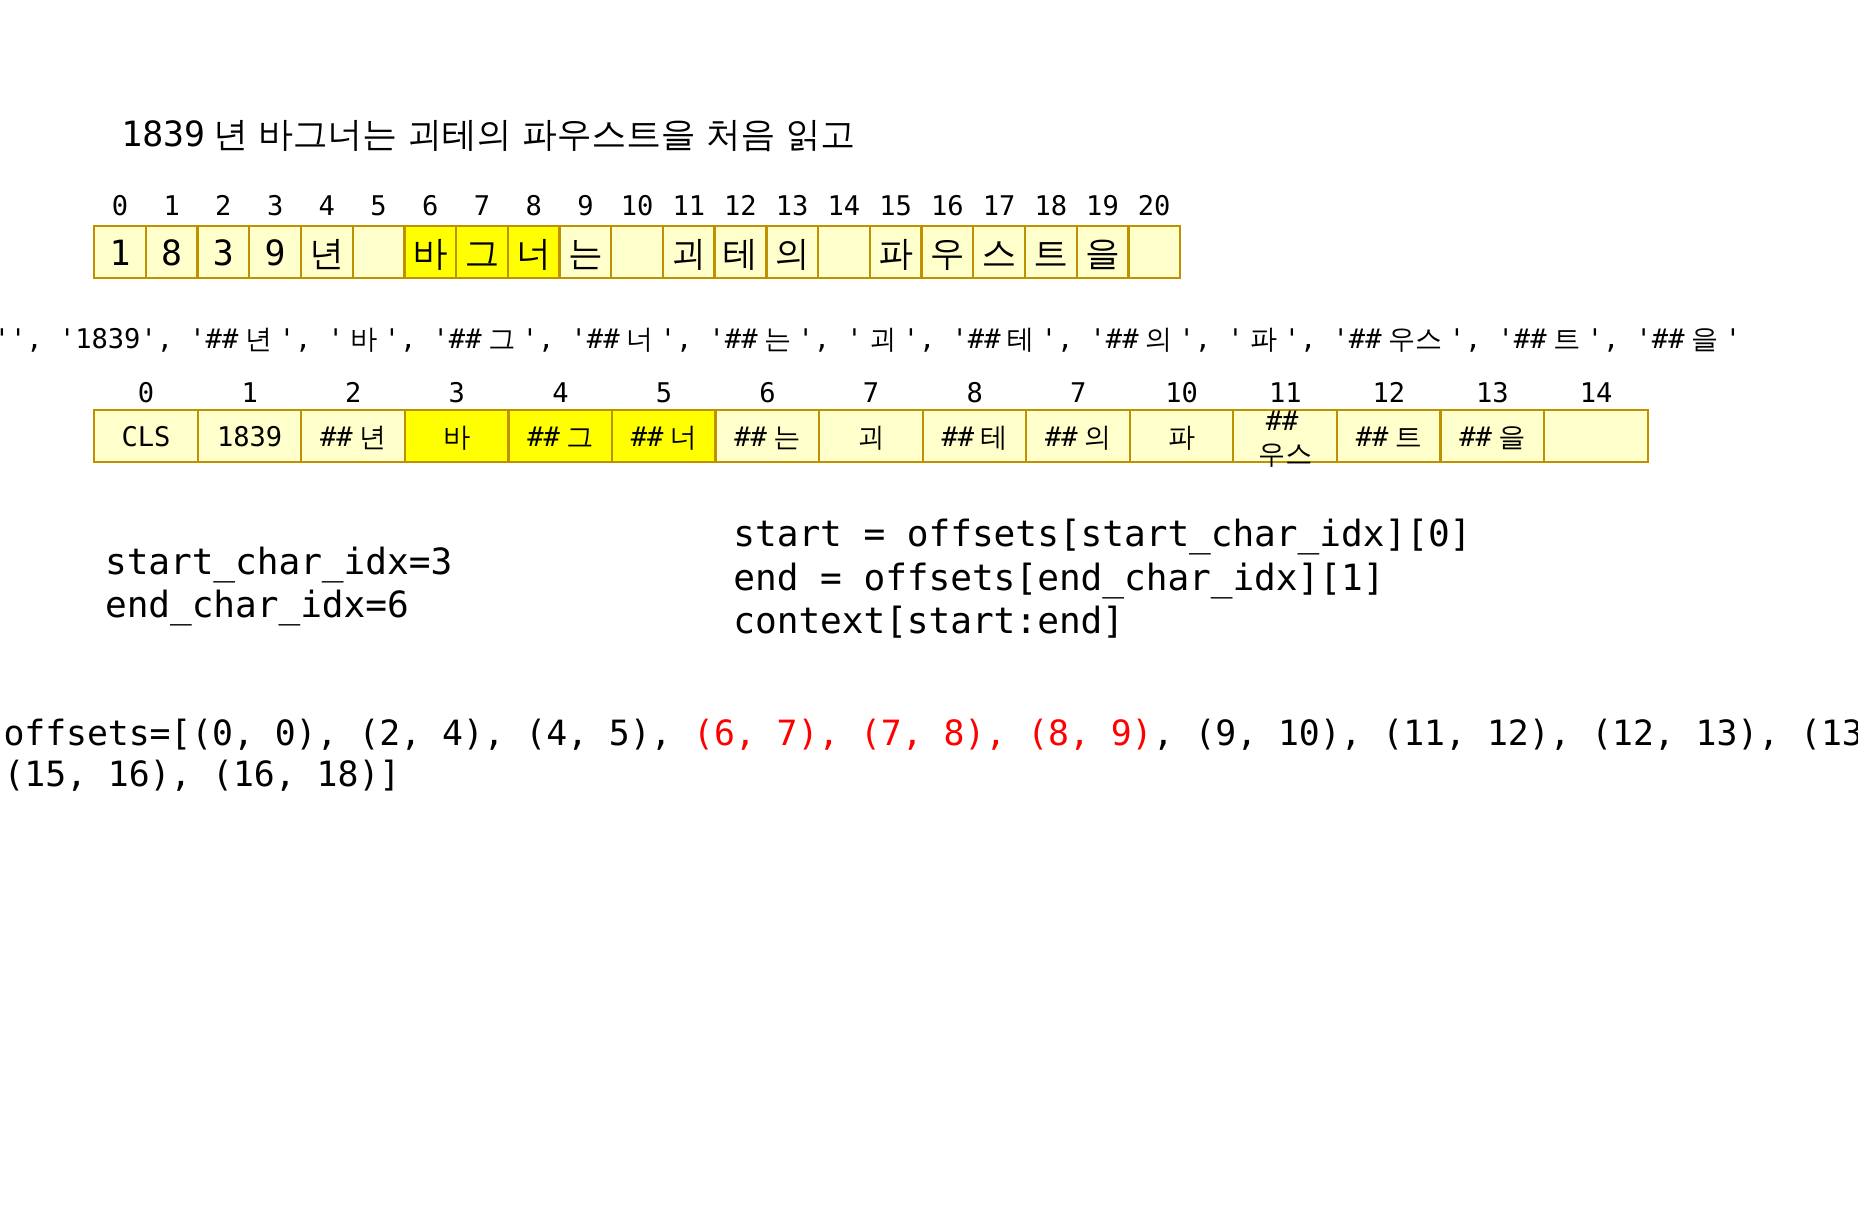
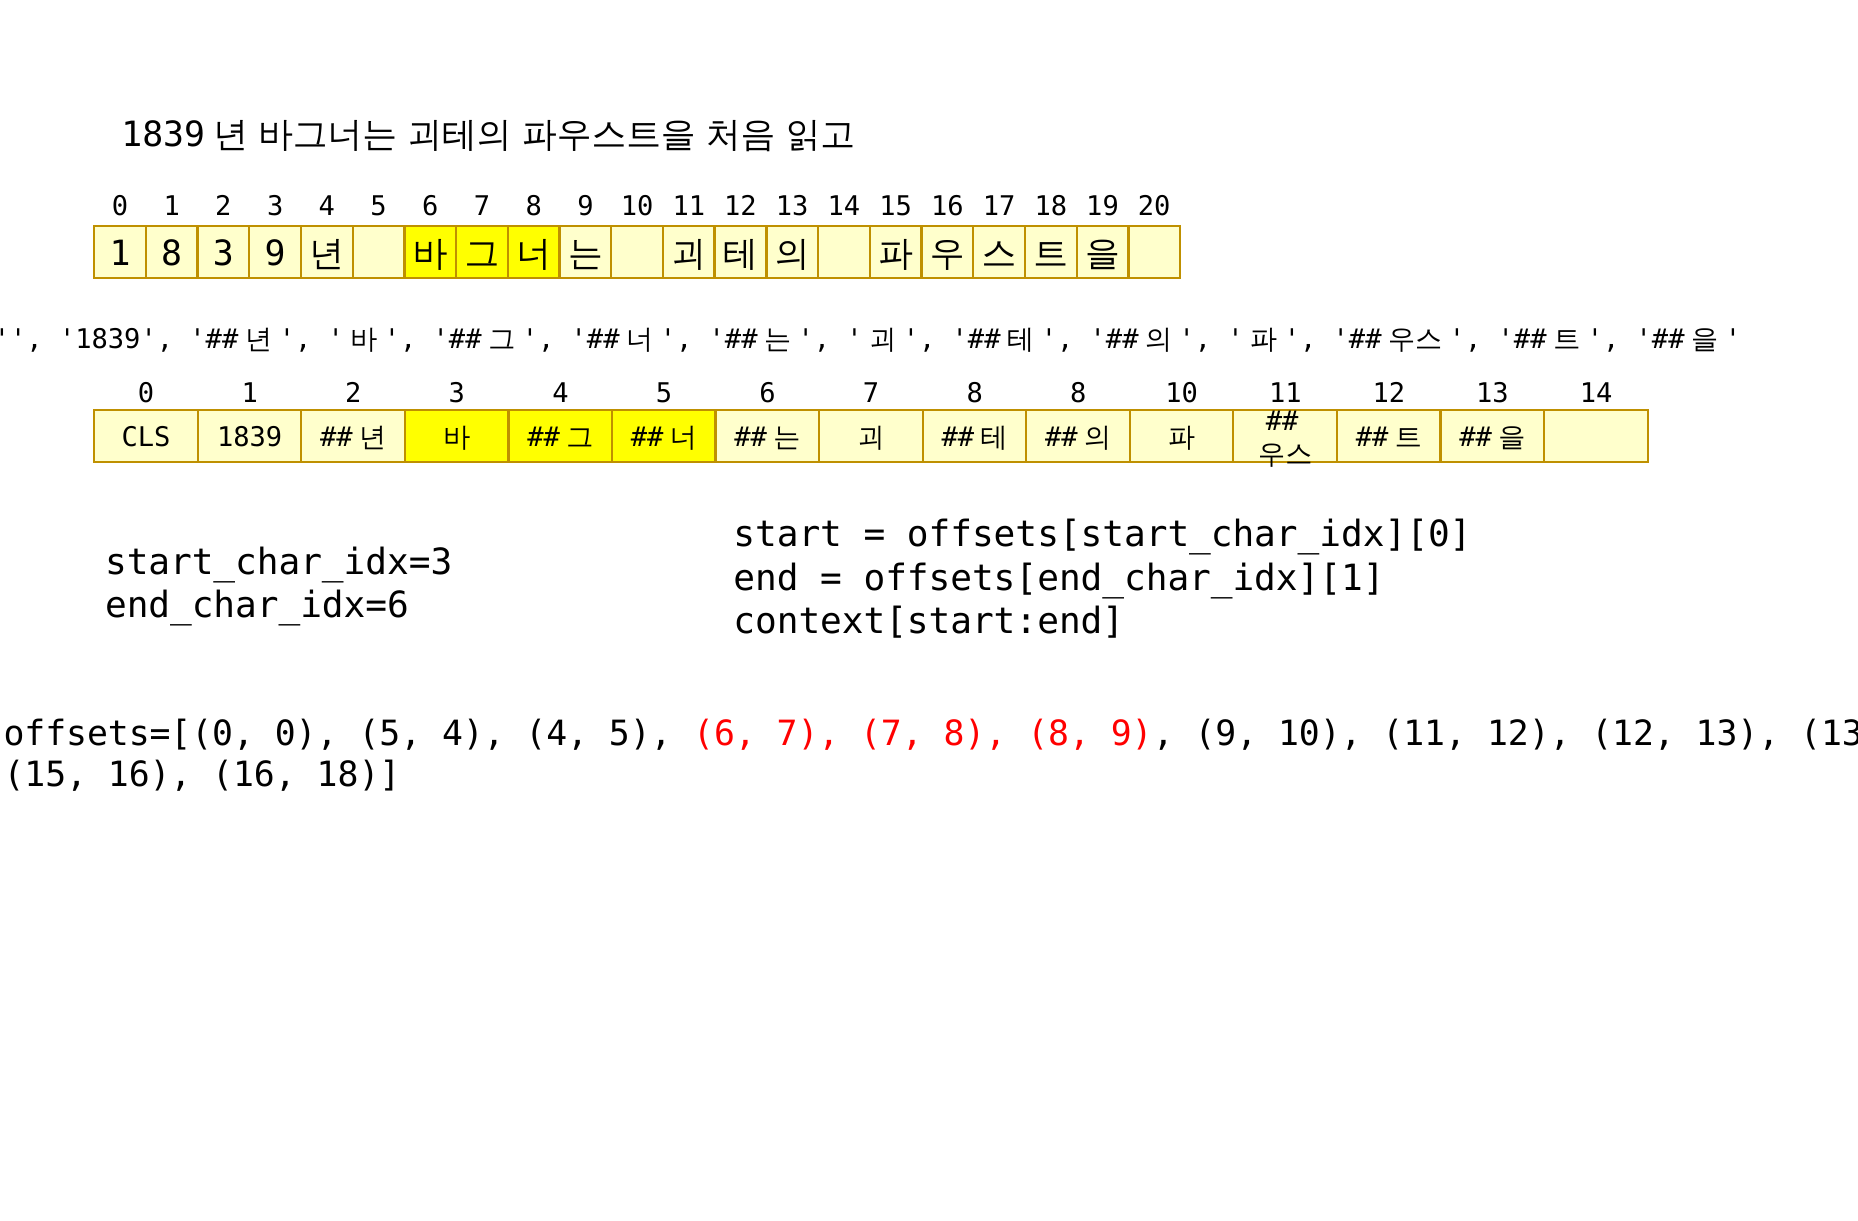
6 7 8 7: 7 -> 8
0 2: 2 -> 5
